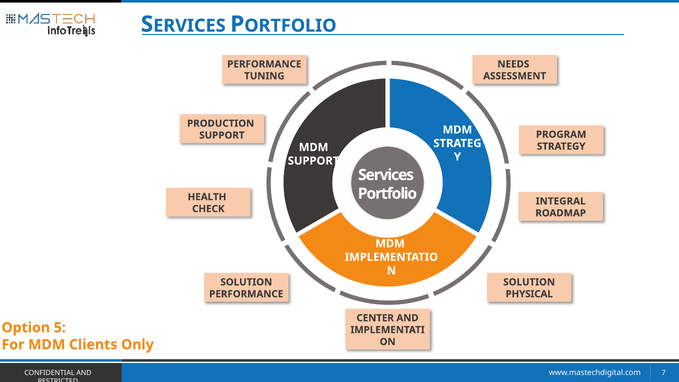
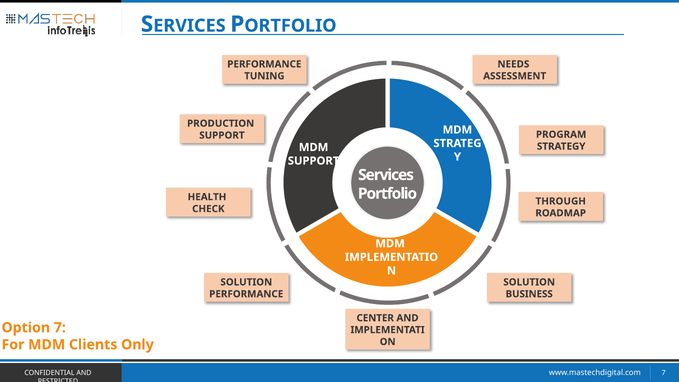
INTEGRAL: INTEGRAL -> THROUGH
PHYSICAL: PHYSICAL -> BUSINESS
Option 5: 5 -> 7
